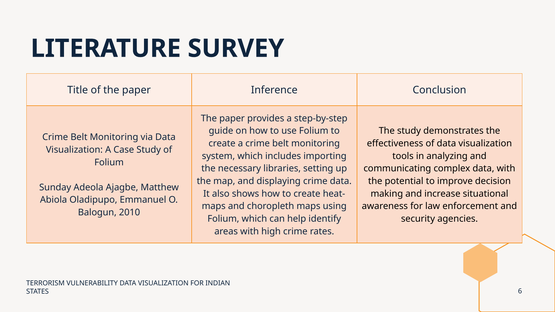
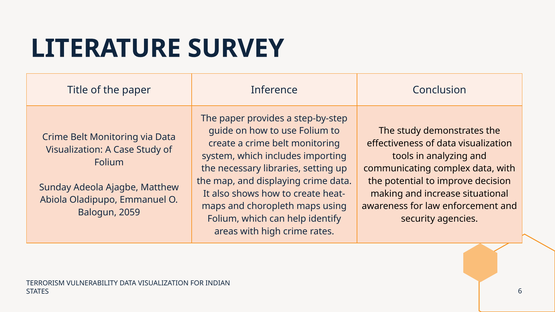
2010: 2010 -> 2059
